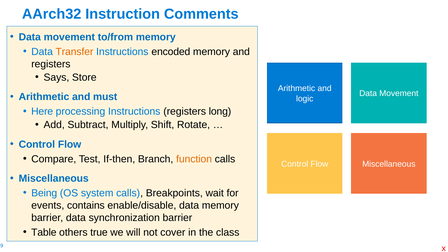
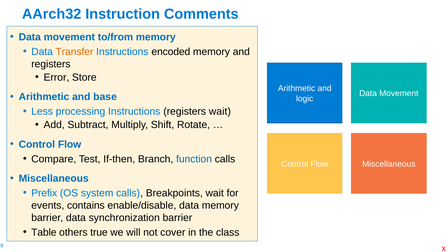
Says: Says -> Error
must: must -> base
Here: Here -> Less
registers long: long -> wait
function colour: orange -> blue
Being: Being -> Prefix
